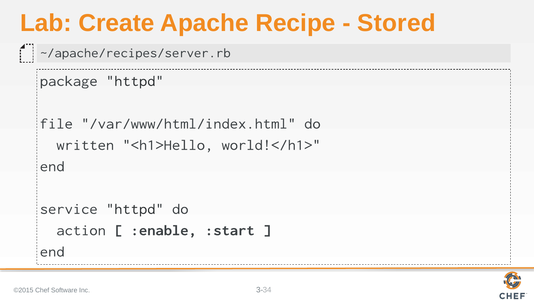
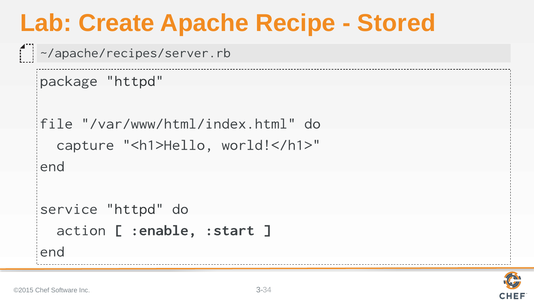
written: written -> capture
